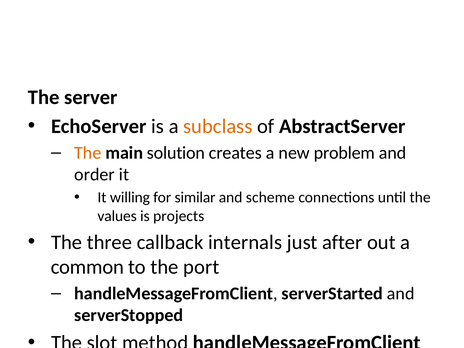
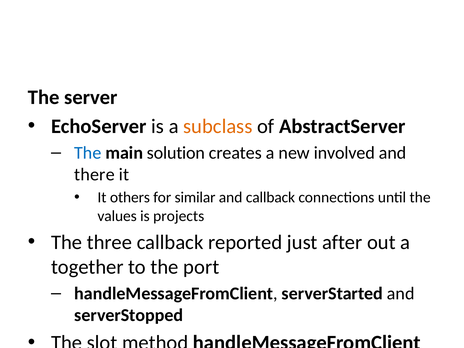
The at (88, 153) colour: orange -> blue
problem: problem -> involved
order: order -> there
willing: willing -> others
and scheme: scheme -> callback
internals: internals -> reported
common: common -> together
